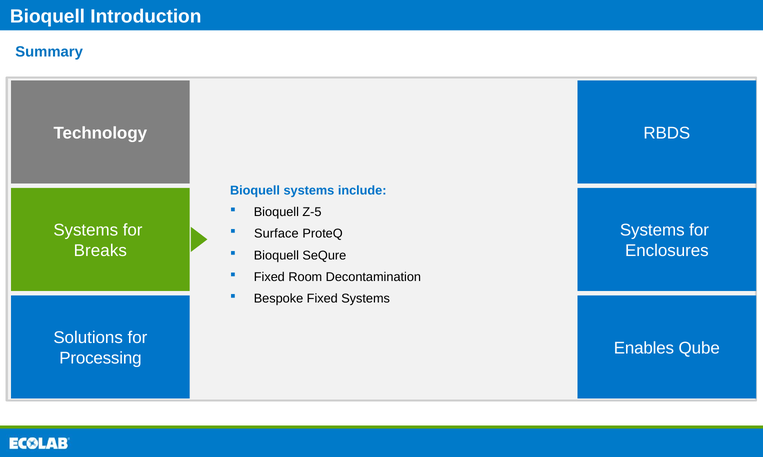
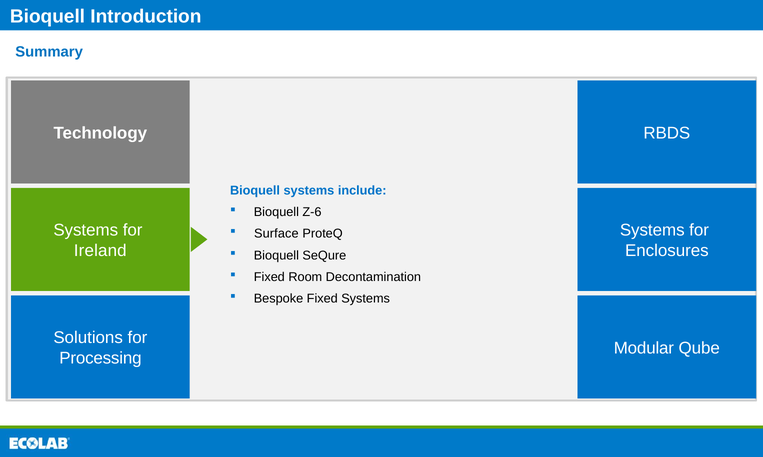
Z-5: Z-5 -> Z-6
Breaks: Breaks -> Ireland
Enables: Enables -> Modular
